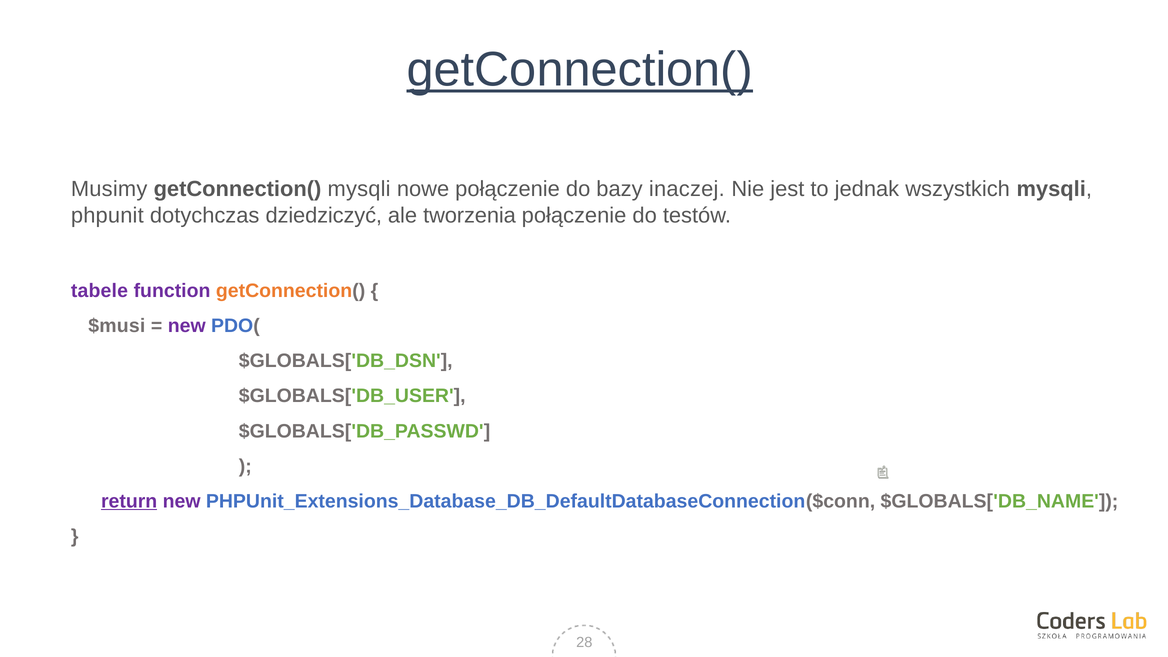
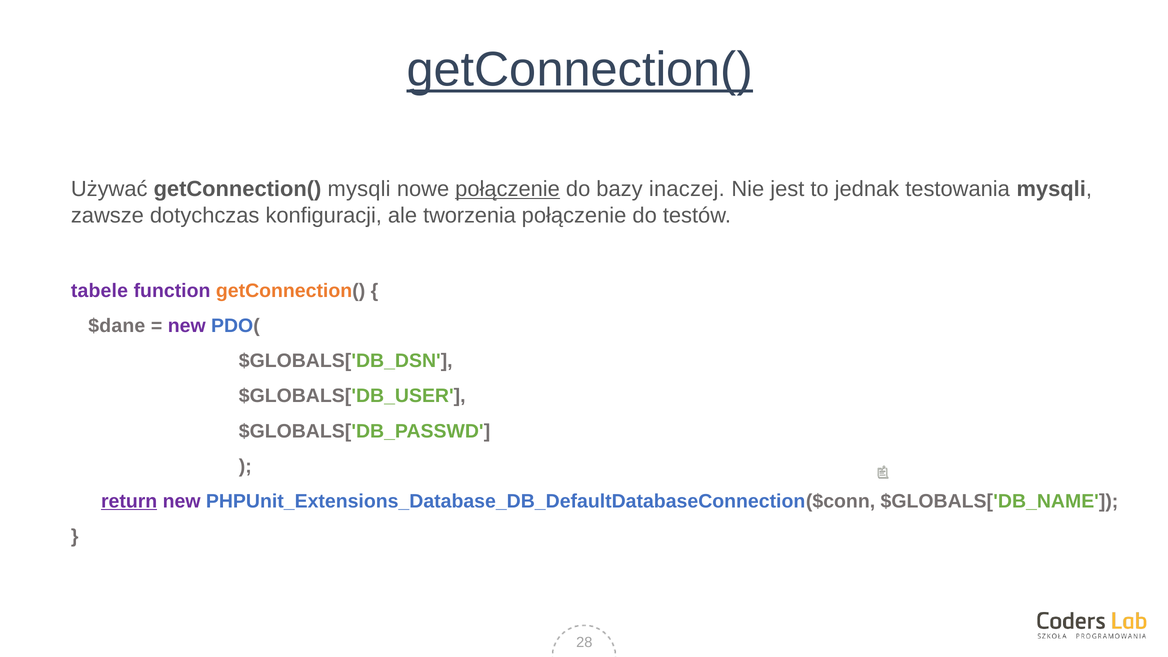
Musimy: Musimy -> Używać
połączenie at (508, 189) underline: none -> present
wszystkich: wszystkich -> testowania
phpunit: phpunit -> zawsze
dziedziczyć: dziedziczyć -> konfiguracji
$musi: $musi -> $dane
